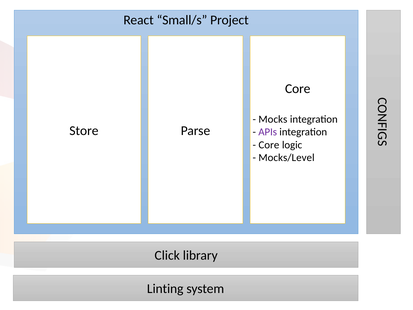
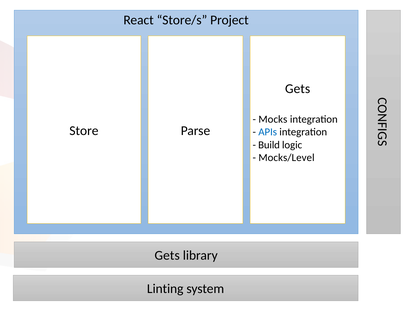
Small/s: Small/s -> Store/s
Core at (298, 89): Core -> Gets
APIs colour: purple -> blue
Core at (269, 145): Core -> Build
Click at (167, 255): Click -> Gets
